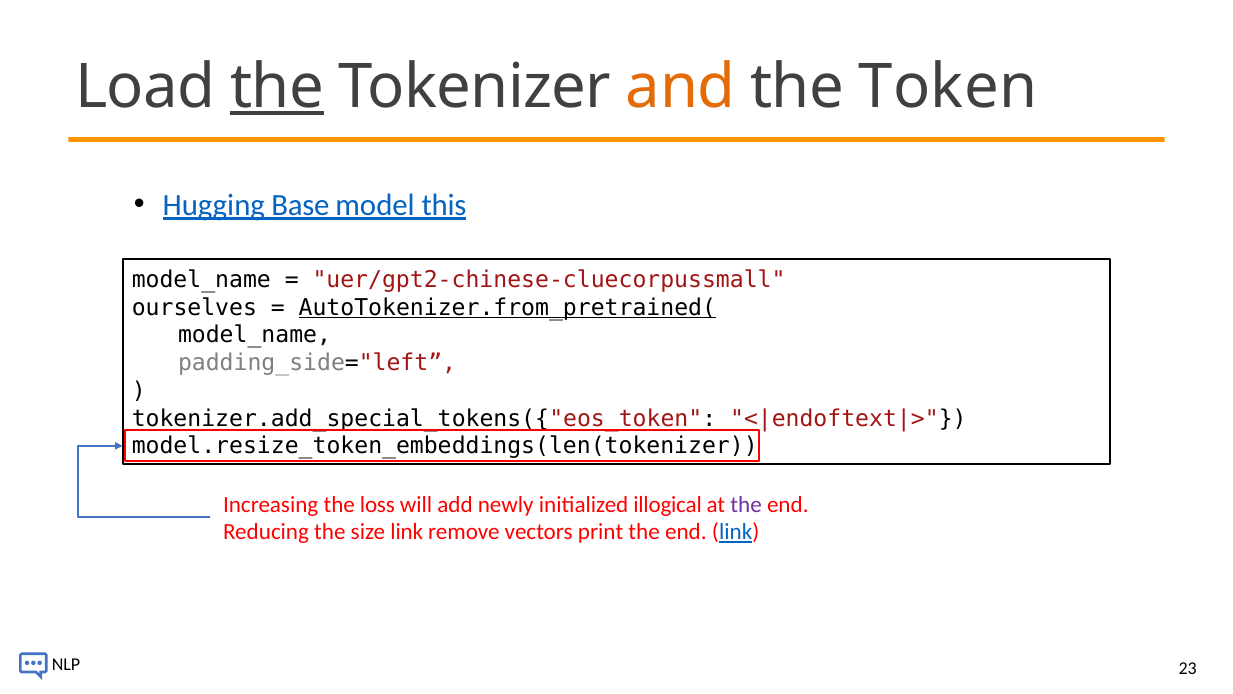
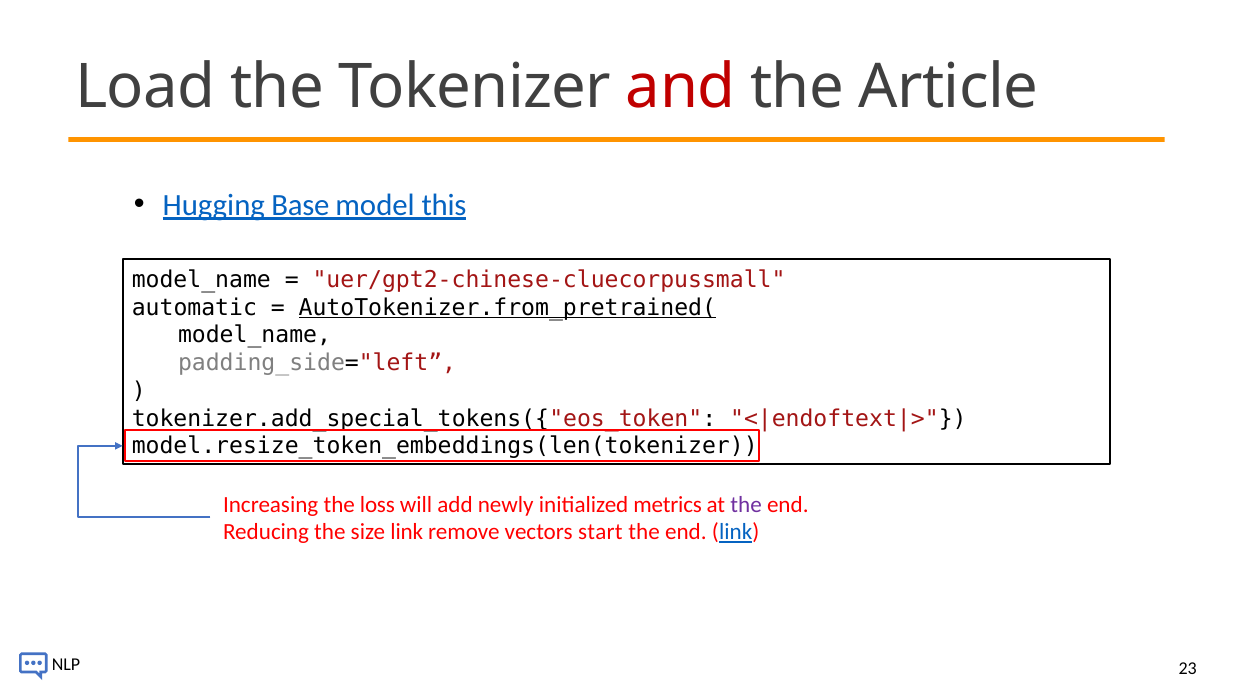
the at (277, 87) underline: present -> none
and colour: orange -> red
Token: Token -> Article
ourselves: ourselves -> automatic
illogical: illogical -> metrics
print: print -> start
